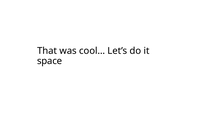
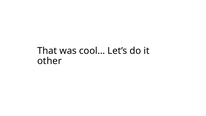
space: space -> other
